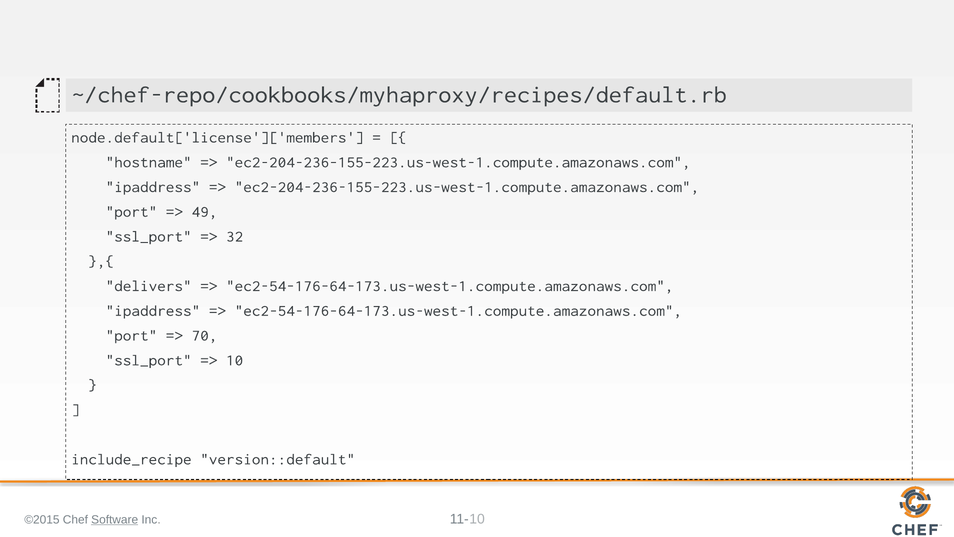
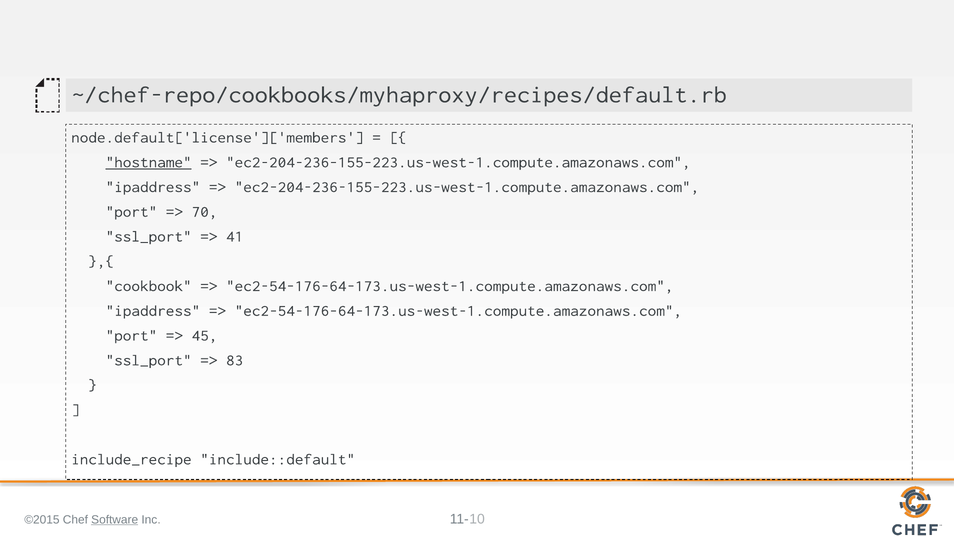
hostname underline: none -> present
49: 49 -> 70
32: 32 -> 41
delivers: delivers -> cookbook
70: 70 -> 45
10 at (235, 360): 10 -> 83
version::default: version::default -> include::default
